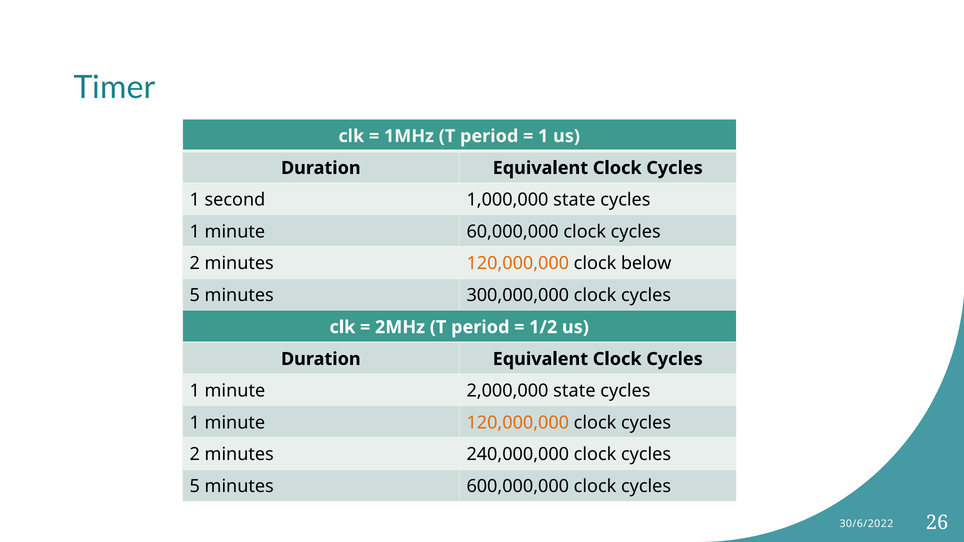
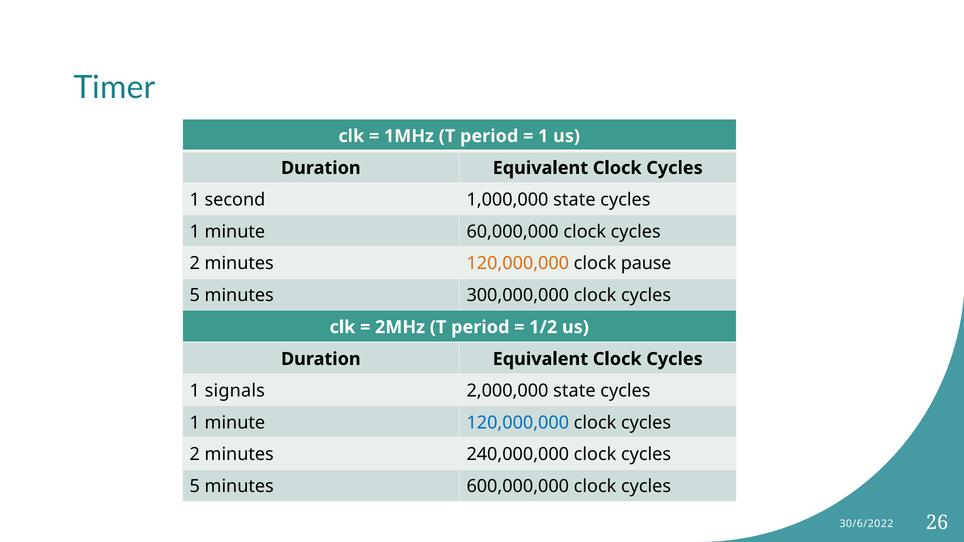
below: below -> pause
minute at (235, 391): minute -> signals
120,000,000 at (518, 423) colour: orange -> blue
